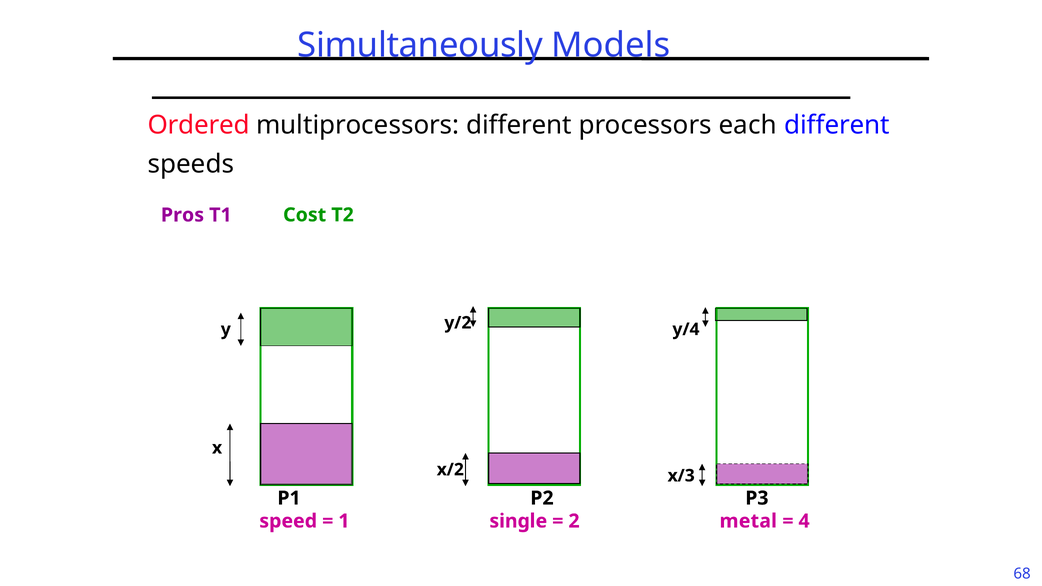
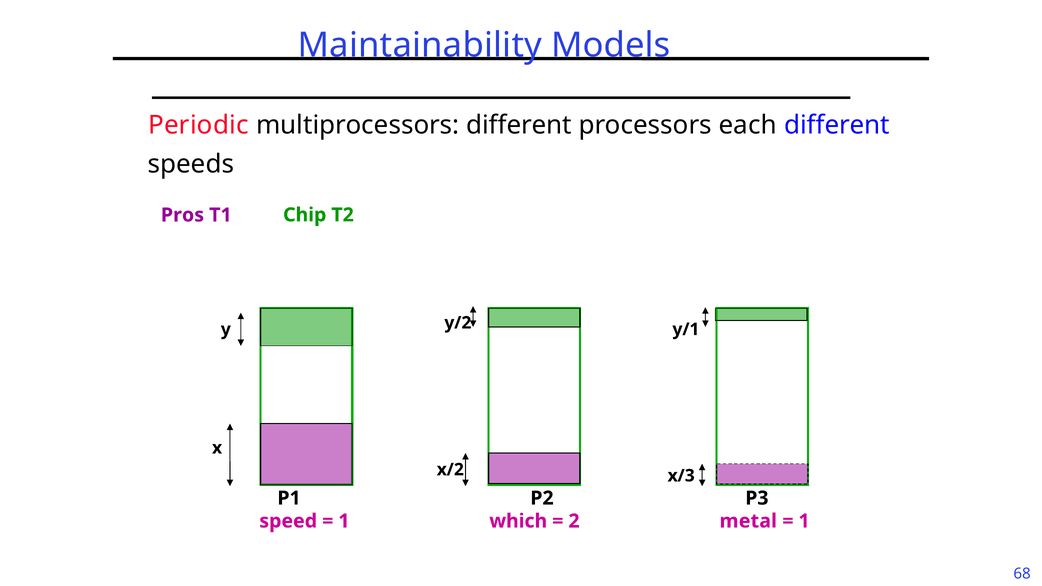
Simultaneously: Simultaneously -> Maintainability
Ordered: Ordered -> Periodic
Cost: Cost -> Chip
y/4: y/4 -> y/1
single: single -> which
4 at (804, 521): 4 -> 1
